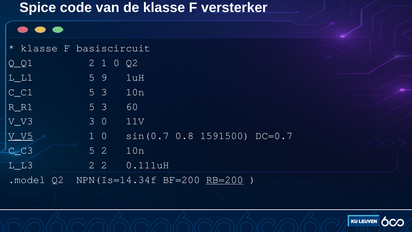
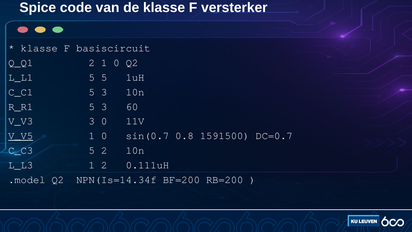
5 9: 9 -> 5
L_L3 2: 2 -> 1
RB=200 underline: present -> none
